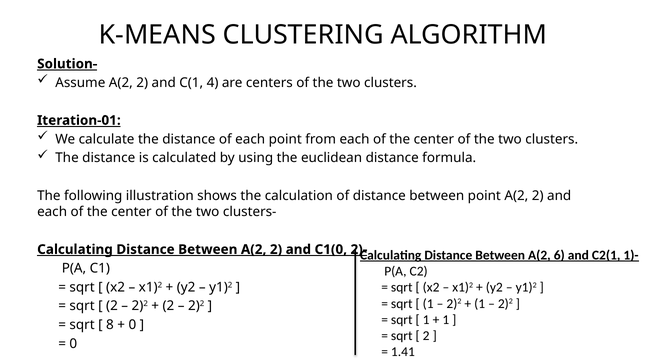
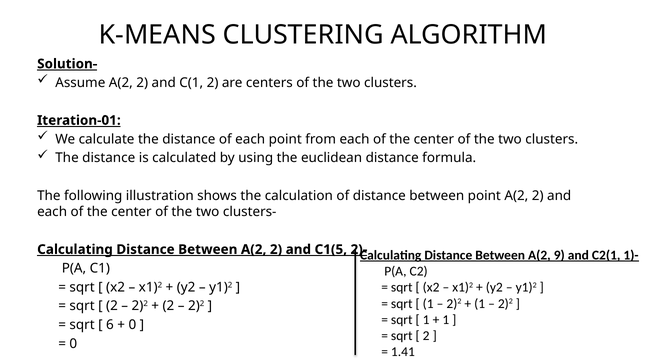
C(1 4: 4 -> 2
C1(0: C1(0 -> C1(5
6: 6 -> 9
8: 8 -> 6
